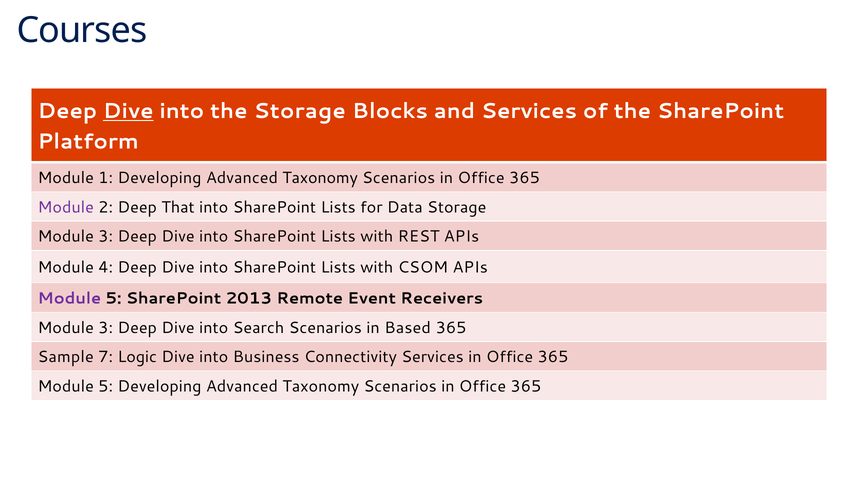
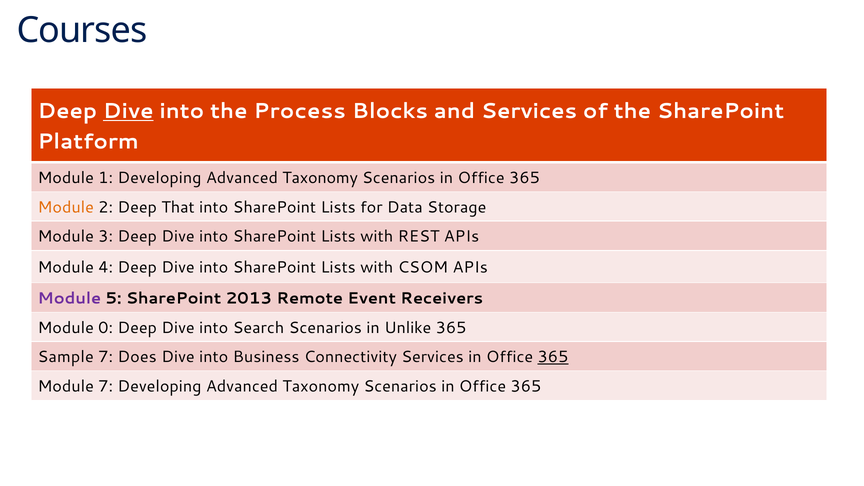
the Storage: Storage -> Process
Module at (66, 207) colour: purple -> orange
3 at (106, 328): 3 -> 0
Based: Based -> Unlike
Logic: Logic -> Does
365 at (553, 357) underline: none -> present
5 at (106, 387): 5 -> 7
